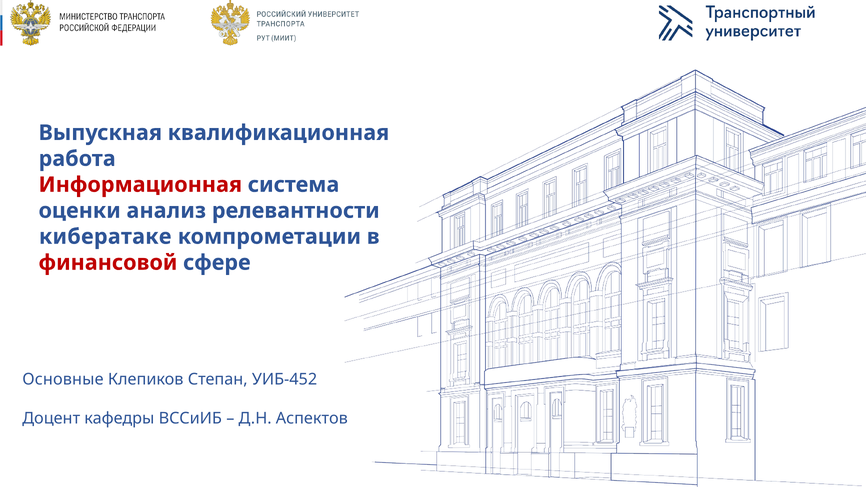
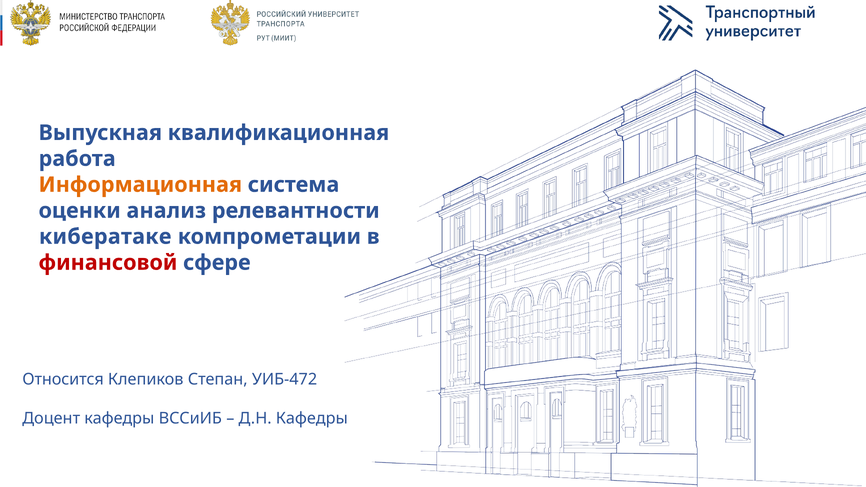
Информационная colour: red -> orange
Основные: Основные -> Относится
УИБ-452: УИБ-452 -> УИБ-472
Д.Н Аспектов: Аспектов -> Кафедры
